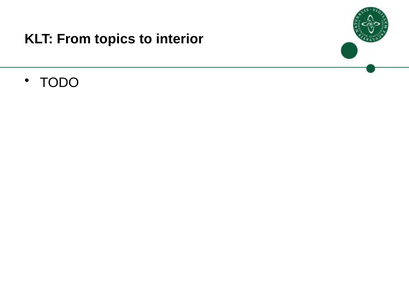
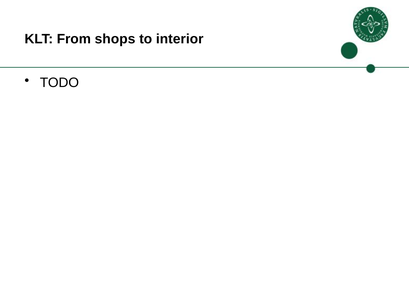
topics: topics -> shops
